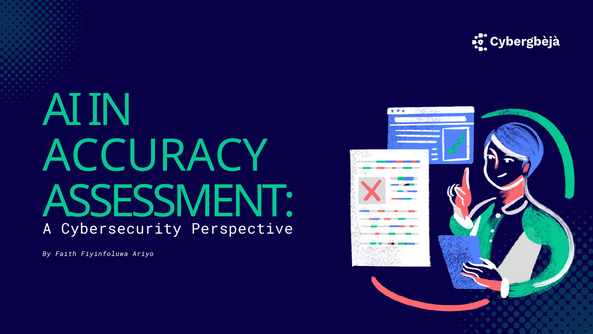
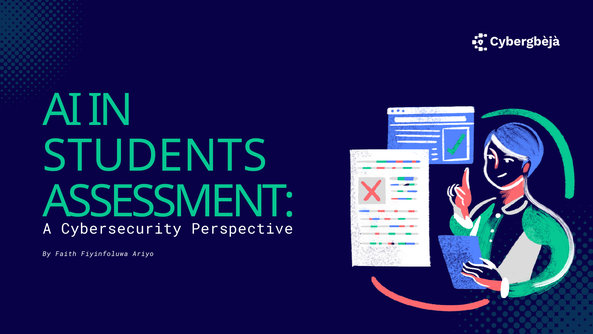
ACCURACY: ACCURACY -> STUDENTS
